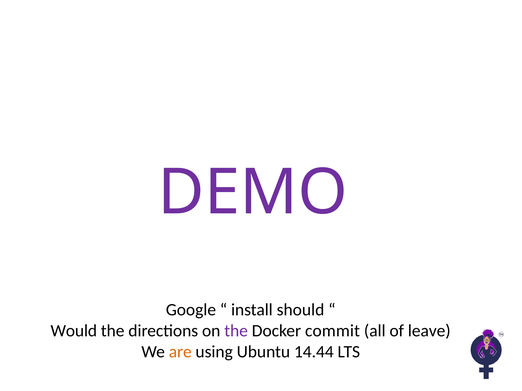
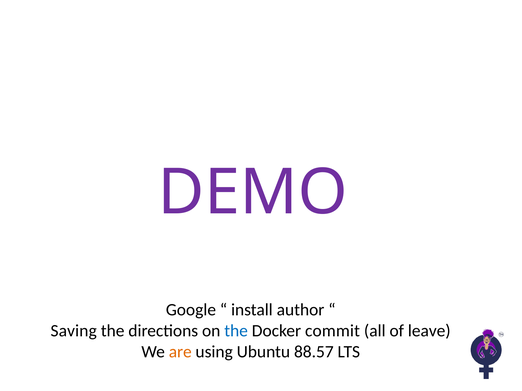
should: should -> author
Would: Would -> Saving
the at (236, 331) colour: purple -> blue
14.44: 14.44 -> 88.57
